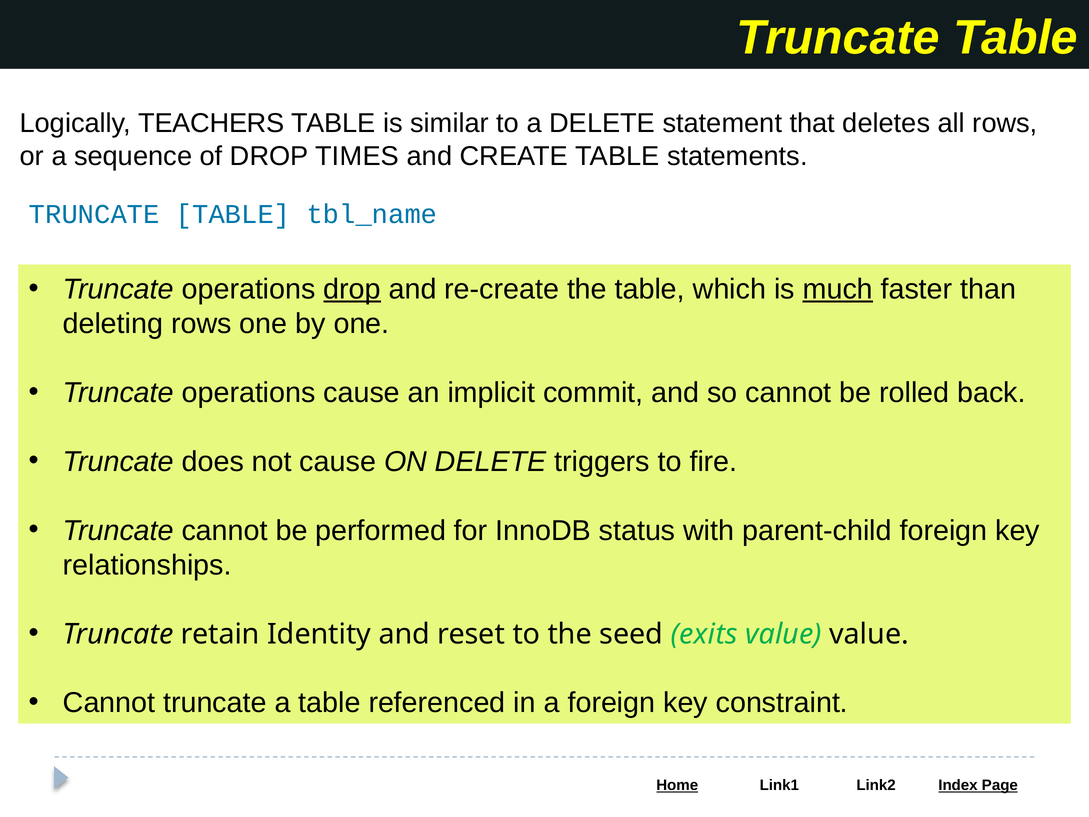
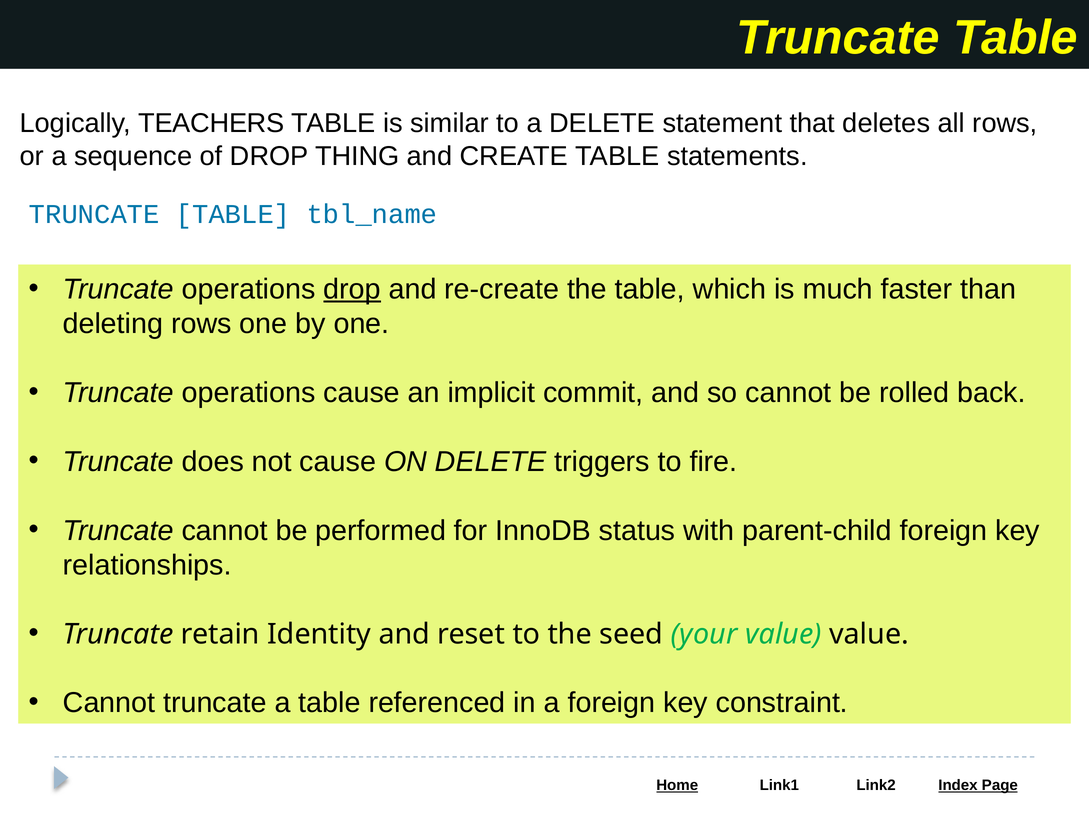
TIMES: TIMES -> THING
much underline: present -> none
exits: exits -> your
